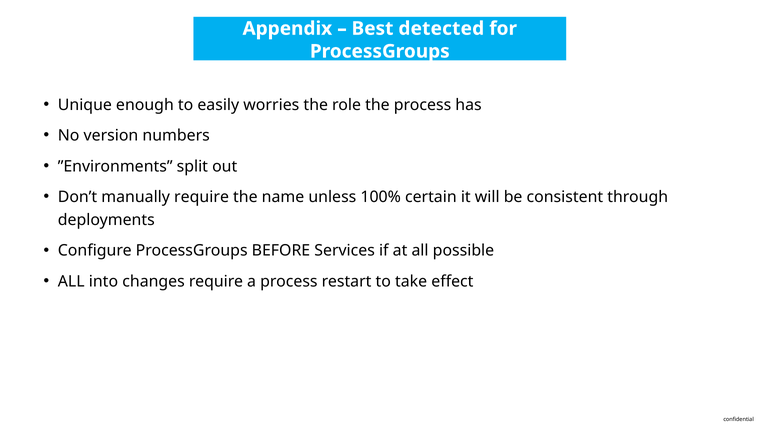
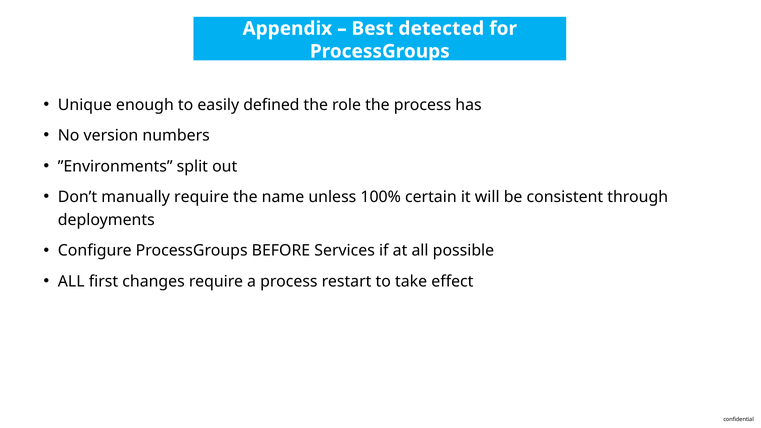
worries: worries -> defined
into: into -> first
